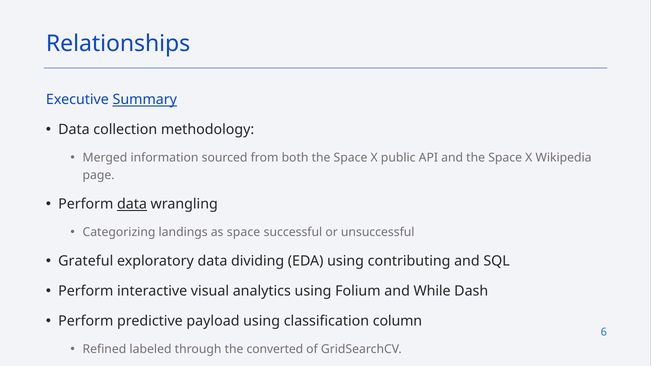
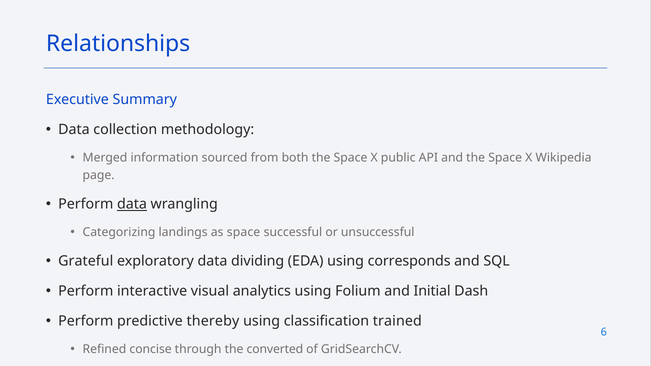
Summary underline: present -> none
contributing: contributing -> corresponds
While: While -> Initial
payload: payload -> thereby
column: column -> trained
labeled: labeled -> concise
